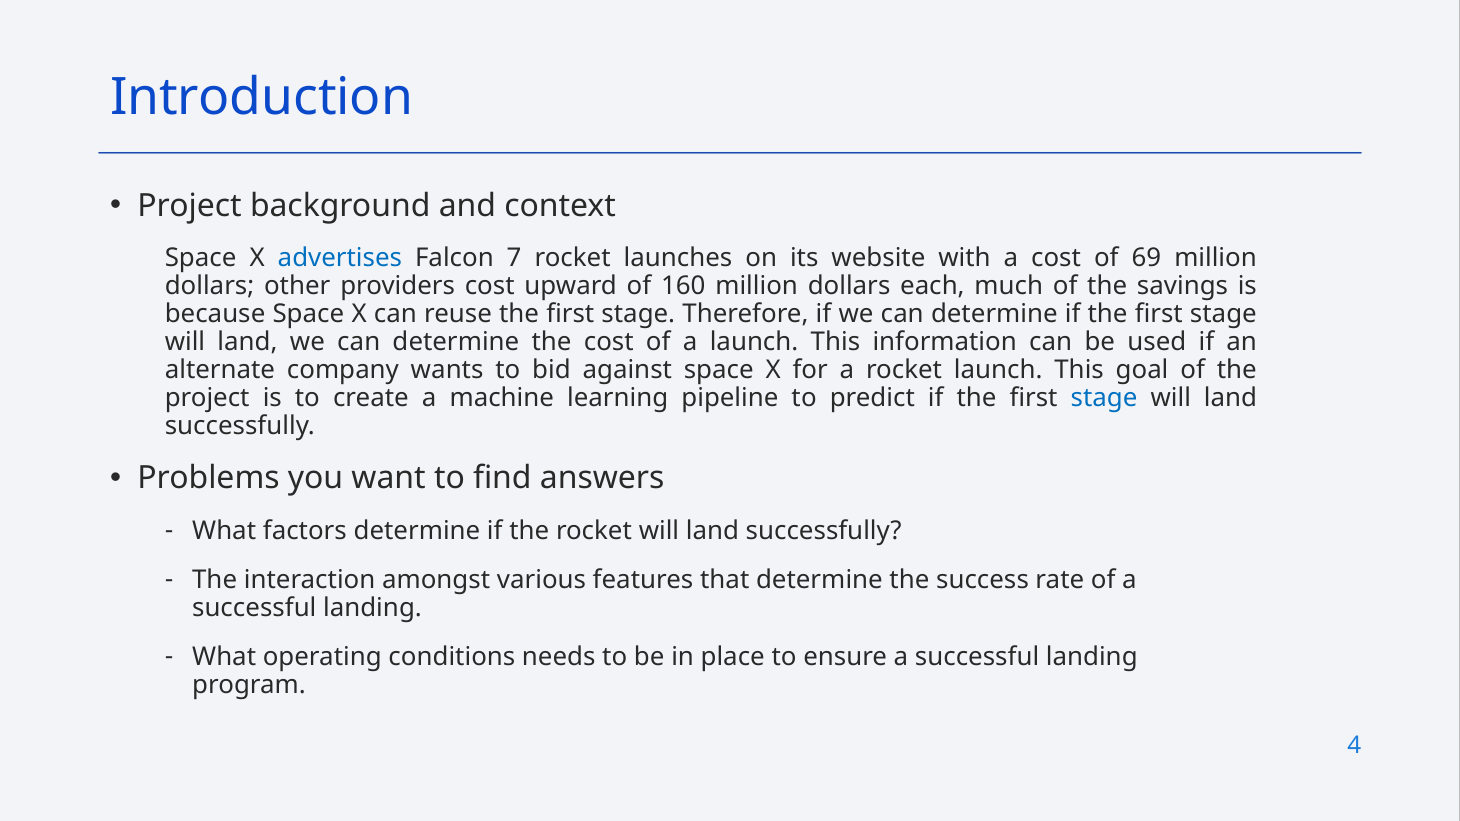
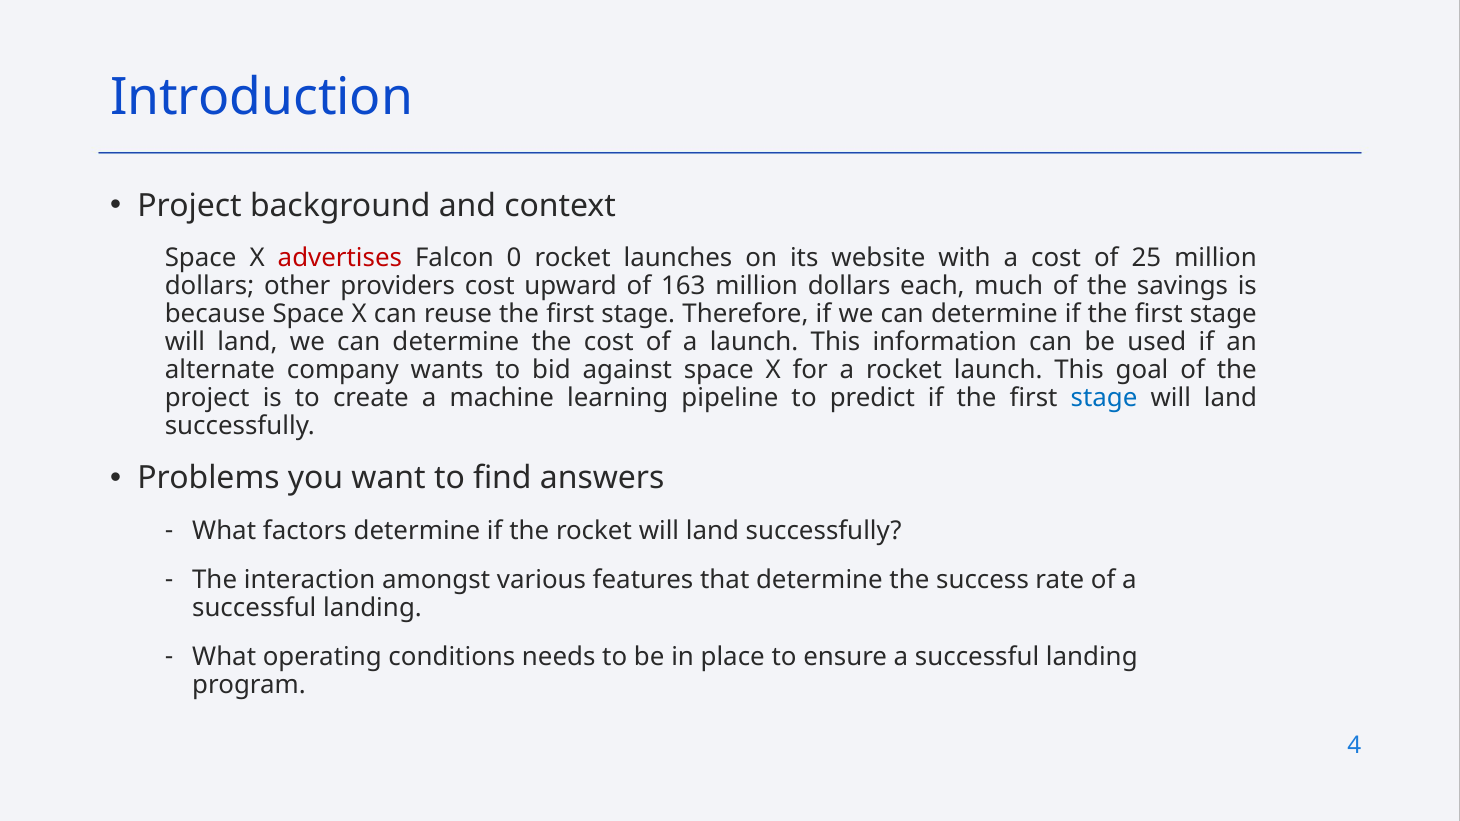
advertises colour: blue -> red
7: 7 -> 0
69: 69 -> 25
160: 160 -> 163
